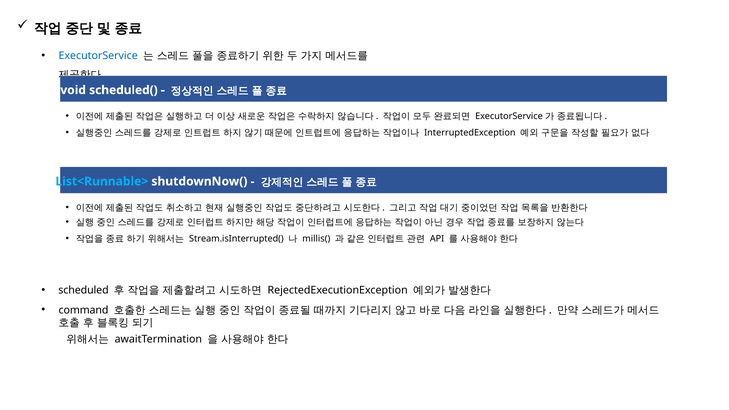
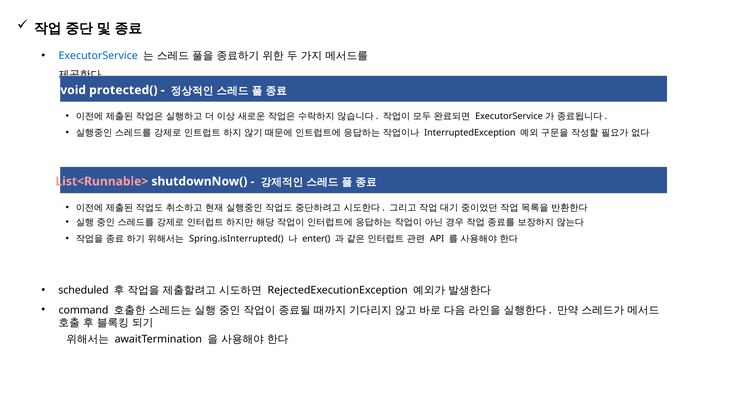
scheduled(: scheduled( -> protected(
List<Runnable> colour: light blue -> pink
Stream.isInterrupted(: Stream.isInterrupted( -> Spring.isInterrupted(
millis(: millis( -> enter(
